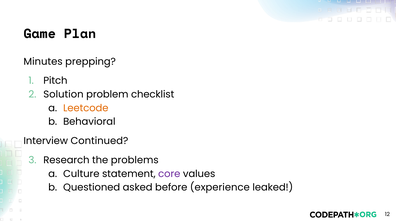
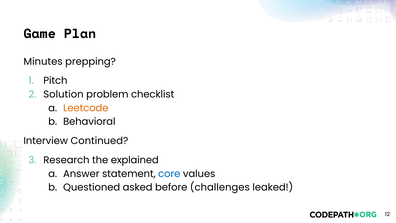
problems: problems -> explained
Culture: Culture -> Answer
core colour: purple -> blue
experience: experience -> challenges
